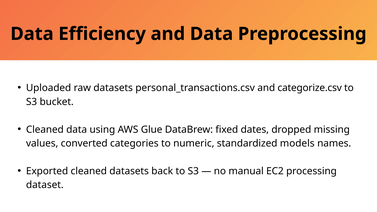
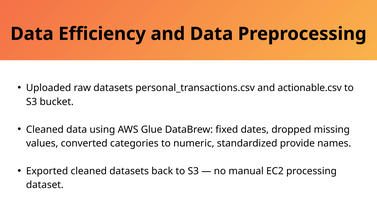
categorize.csv: categorize.csv -> actionable.csv
models: models -> provide
